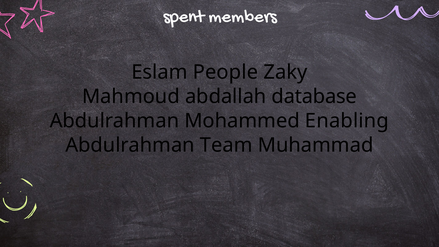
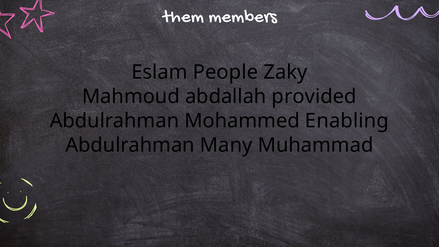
spent: spent -> them
database: database -> provided
Team: Team -> Many
